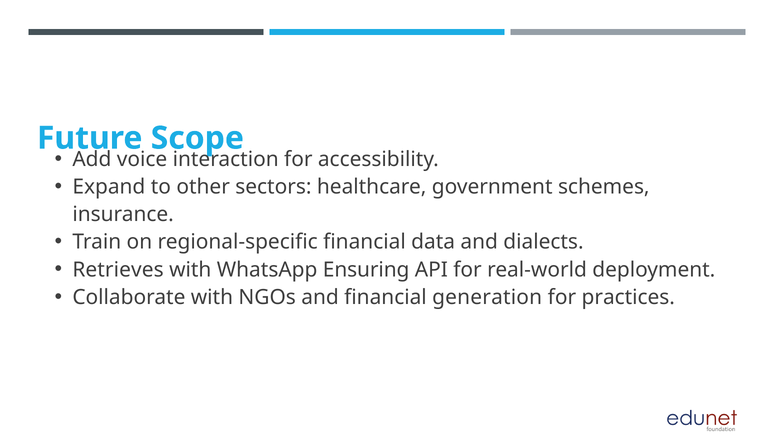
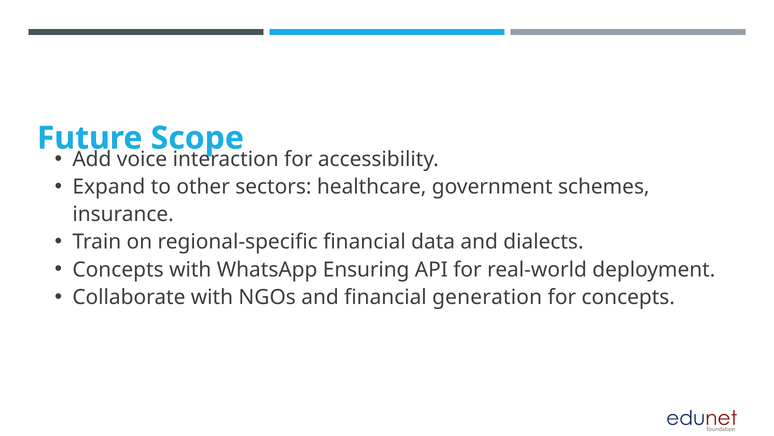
Retrieves at (118, 269): Retrieves -> Concepts
for practices: practices -> concepts
